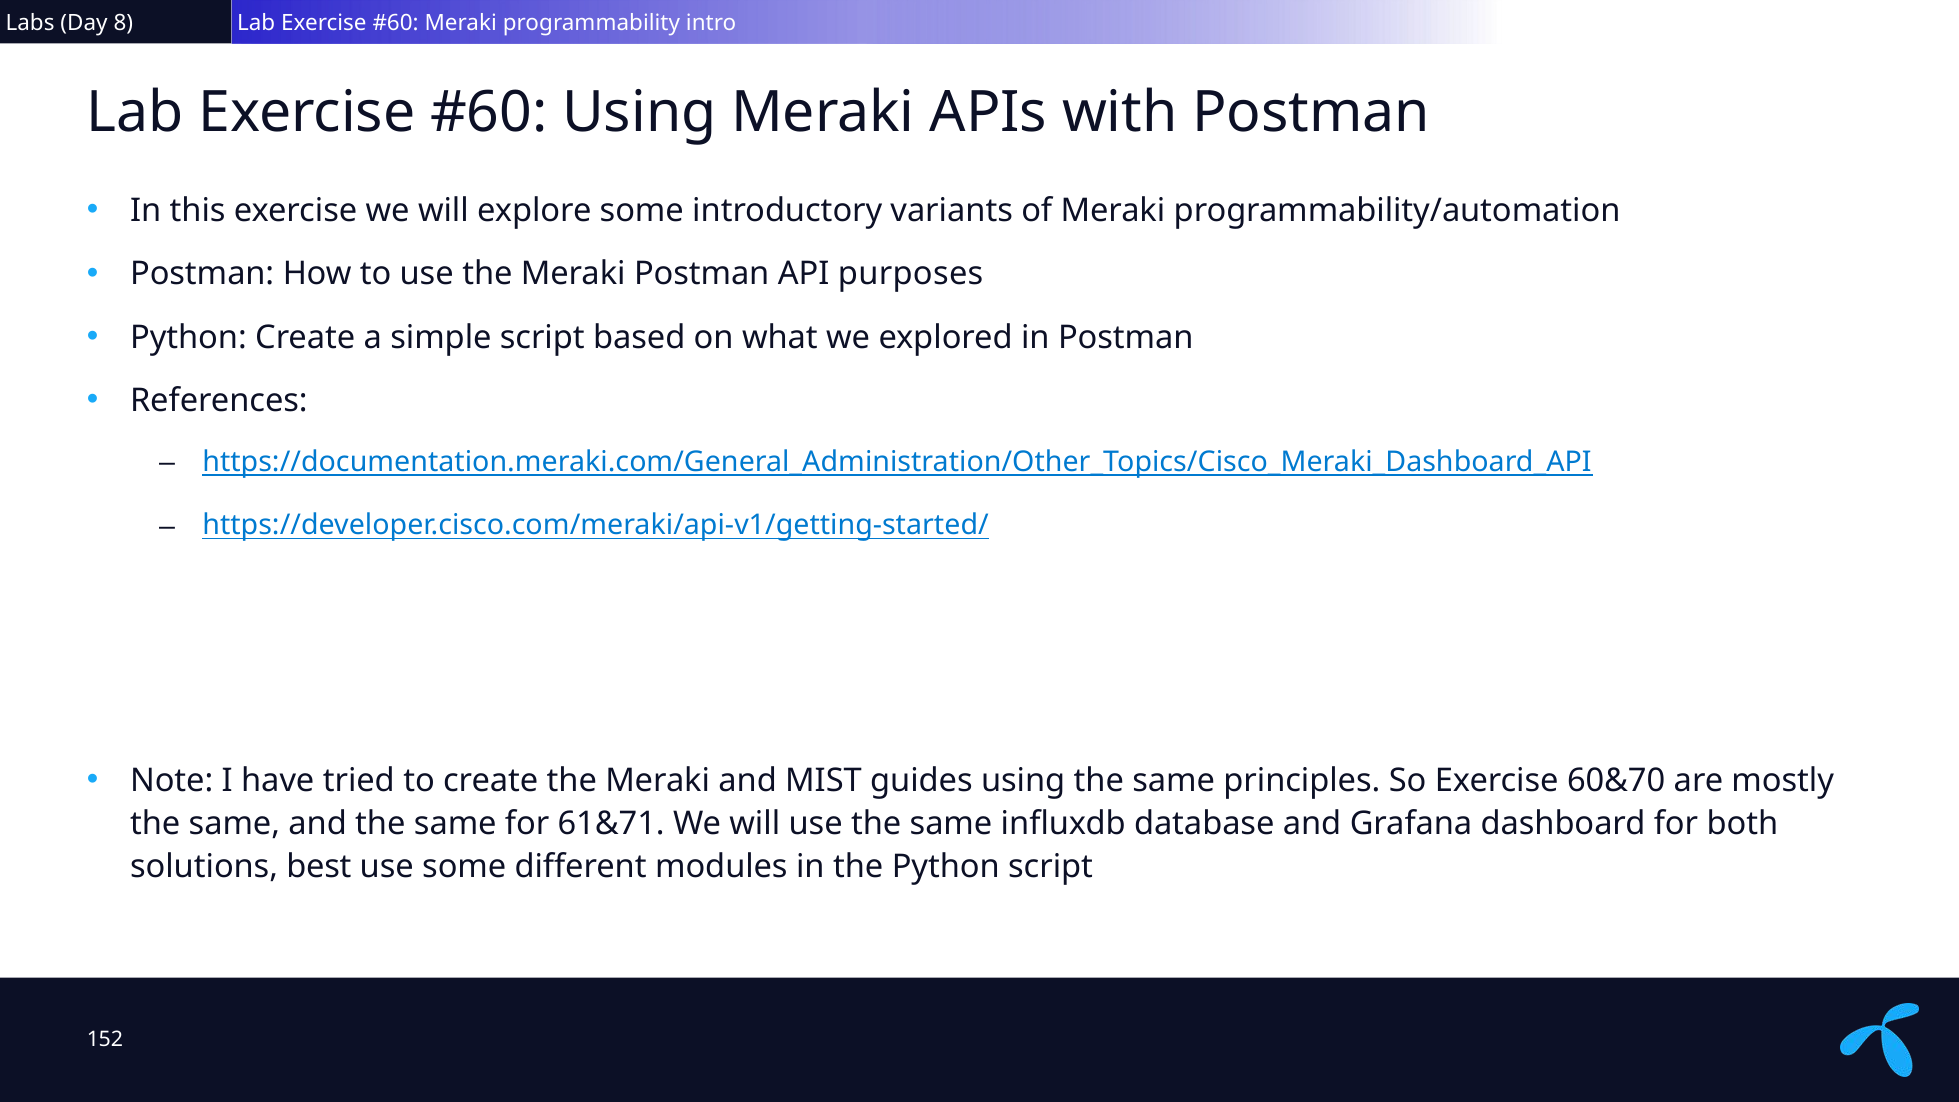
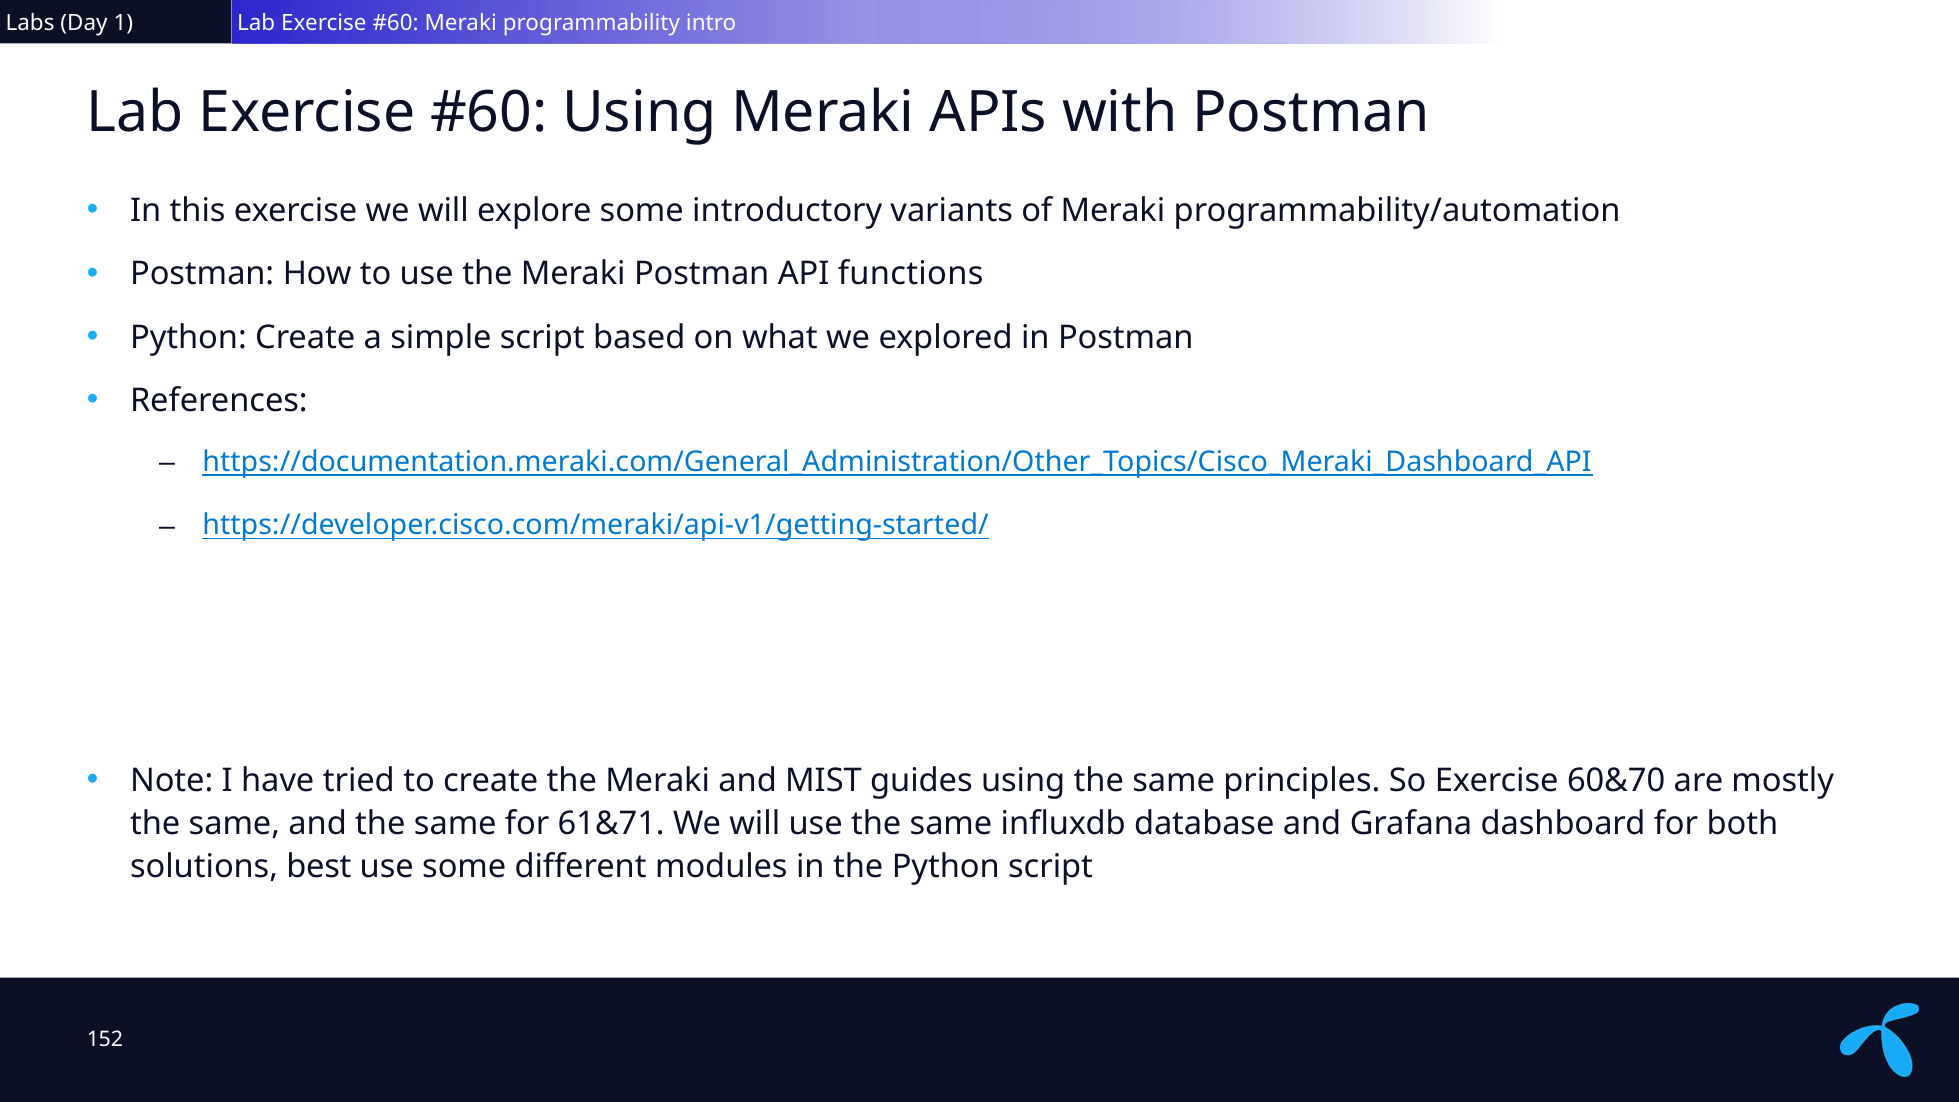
8: 8 -> 1
purposes: purposes -> functions
